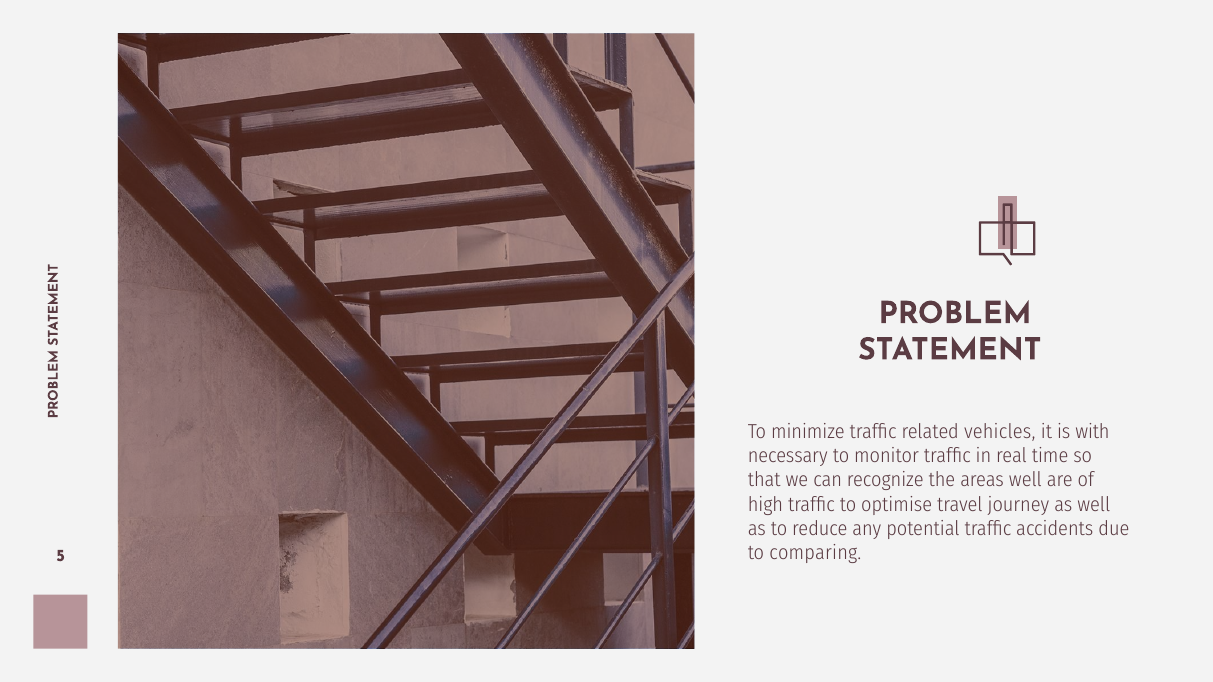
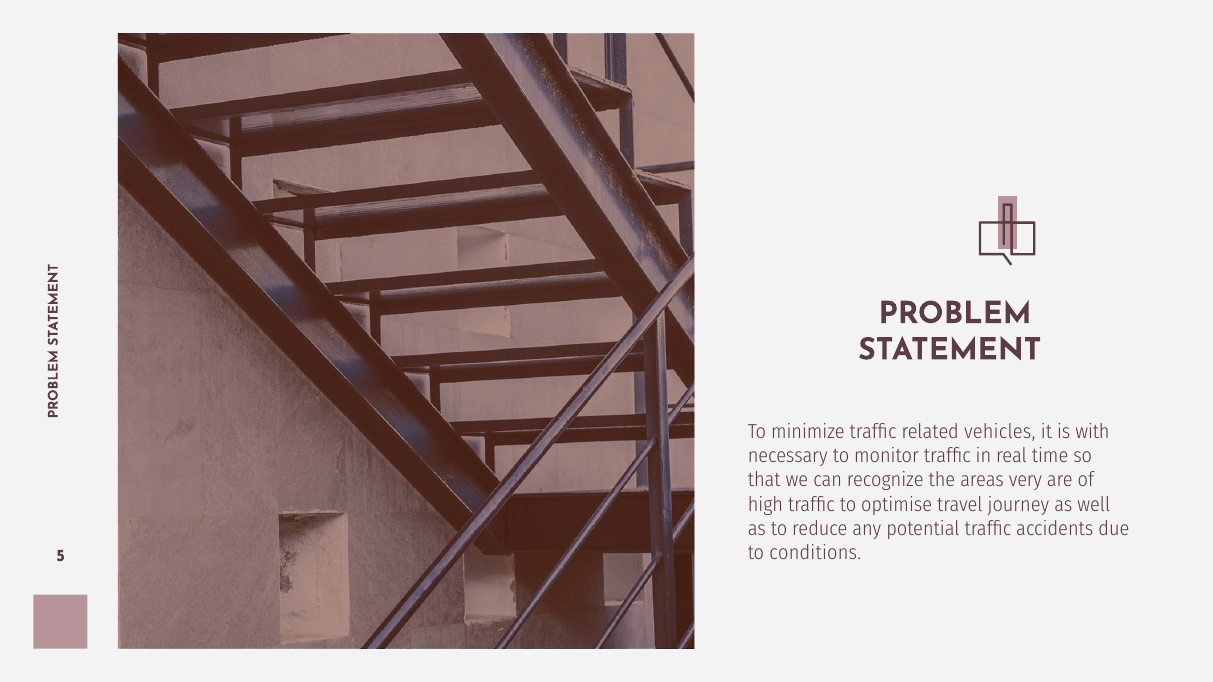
areas well: well -> very
comparing: comparing -> conditions
